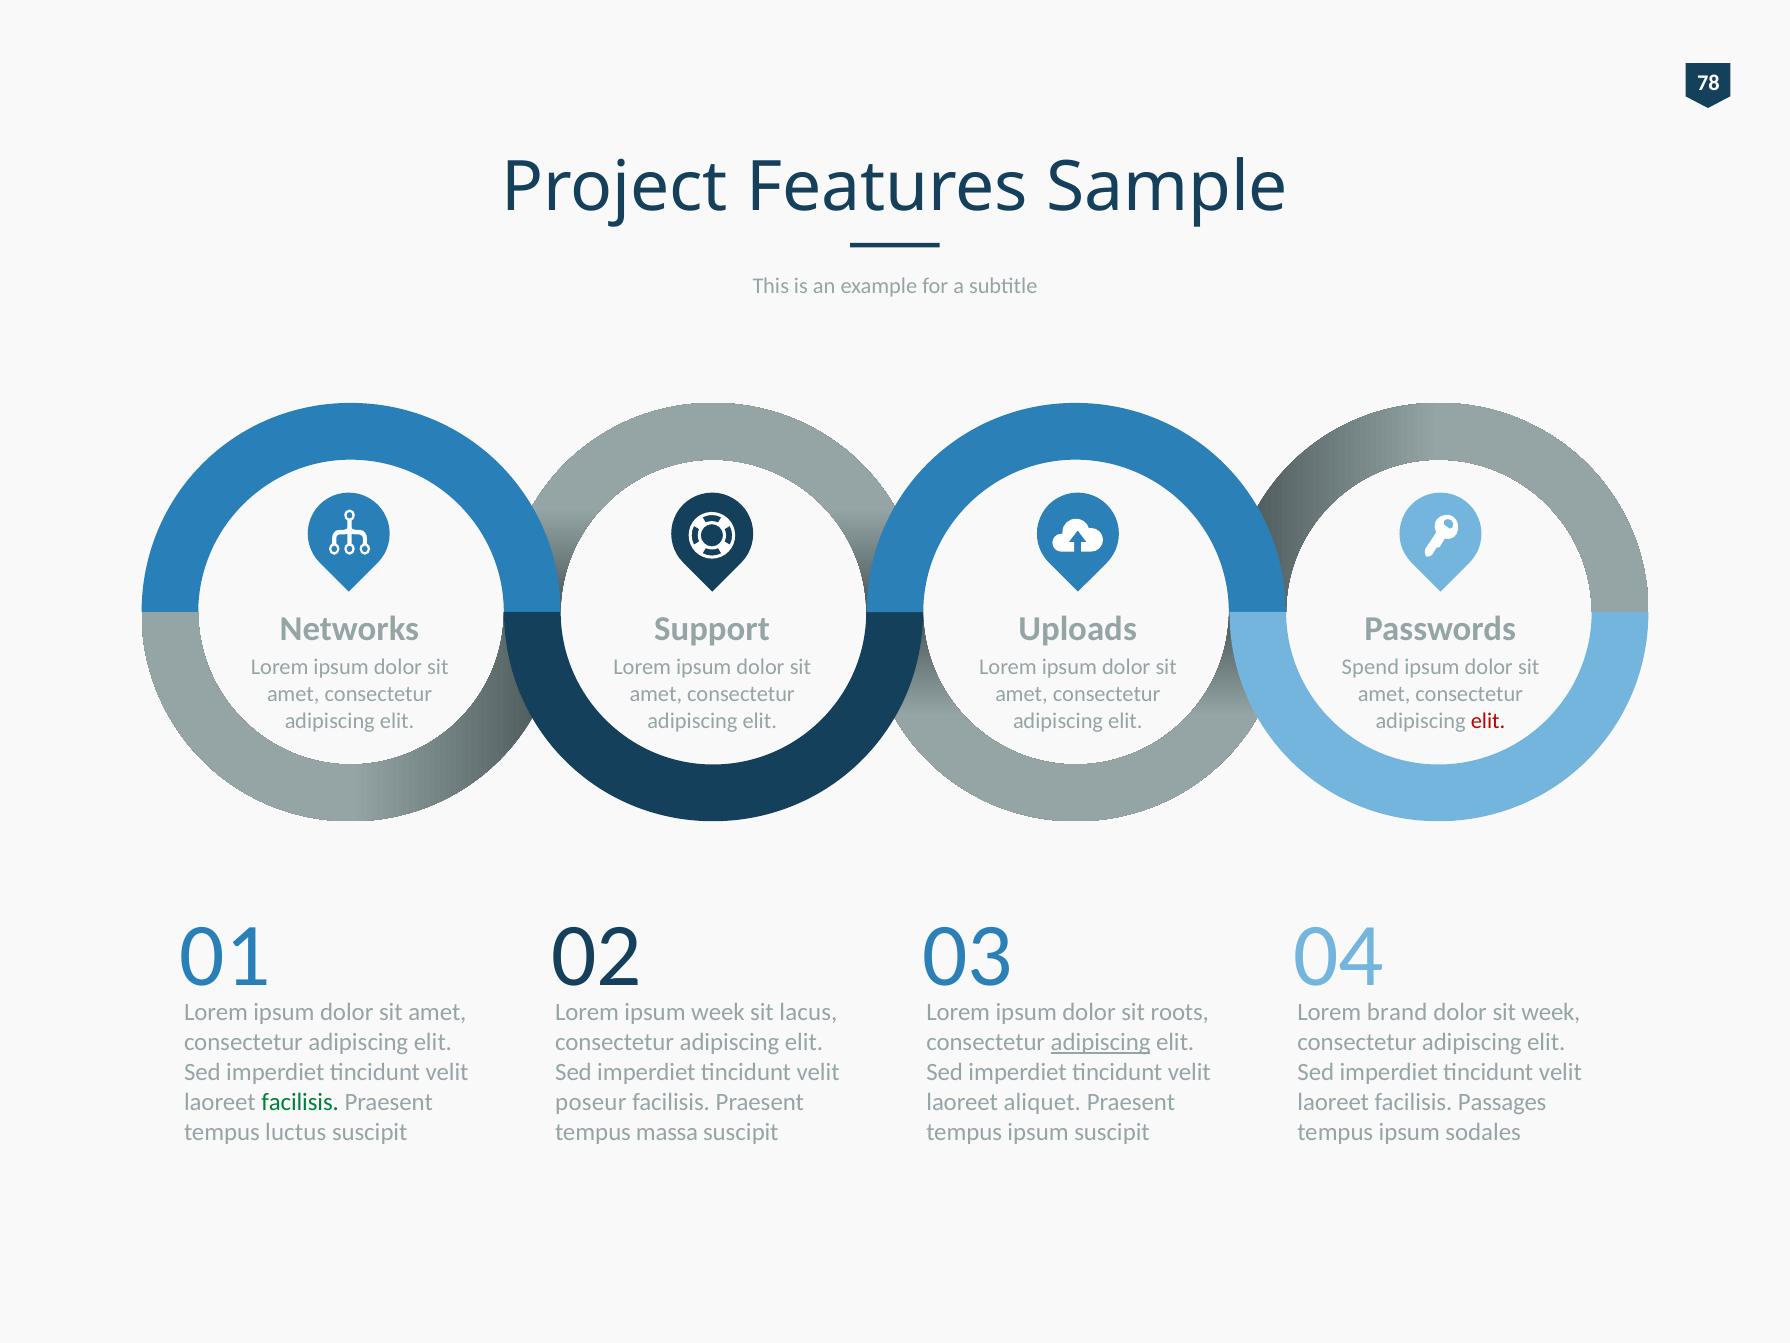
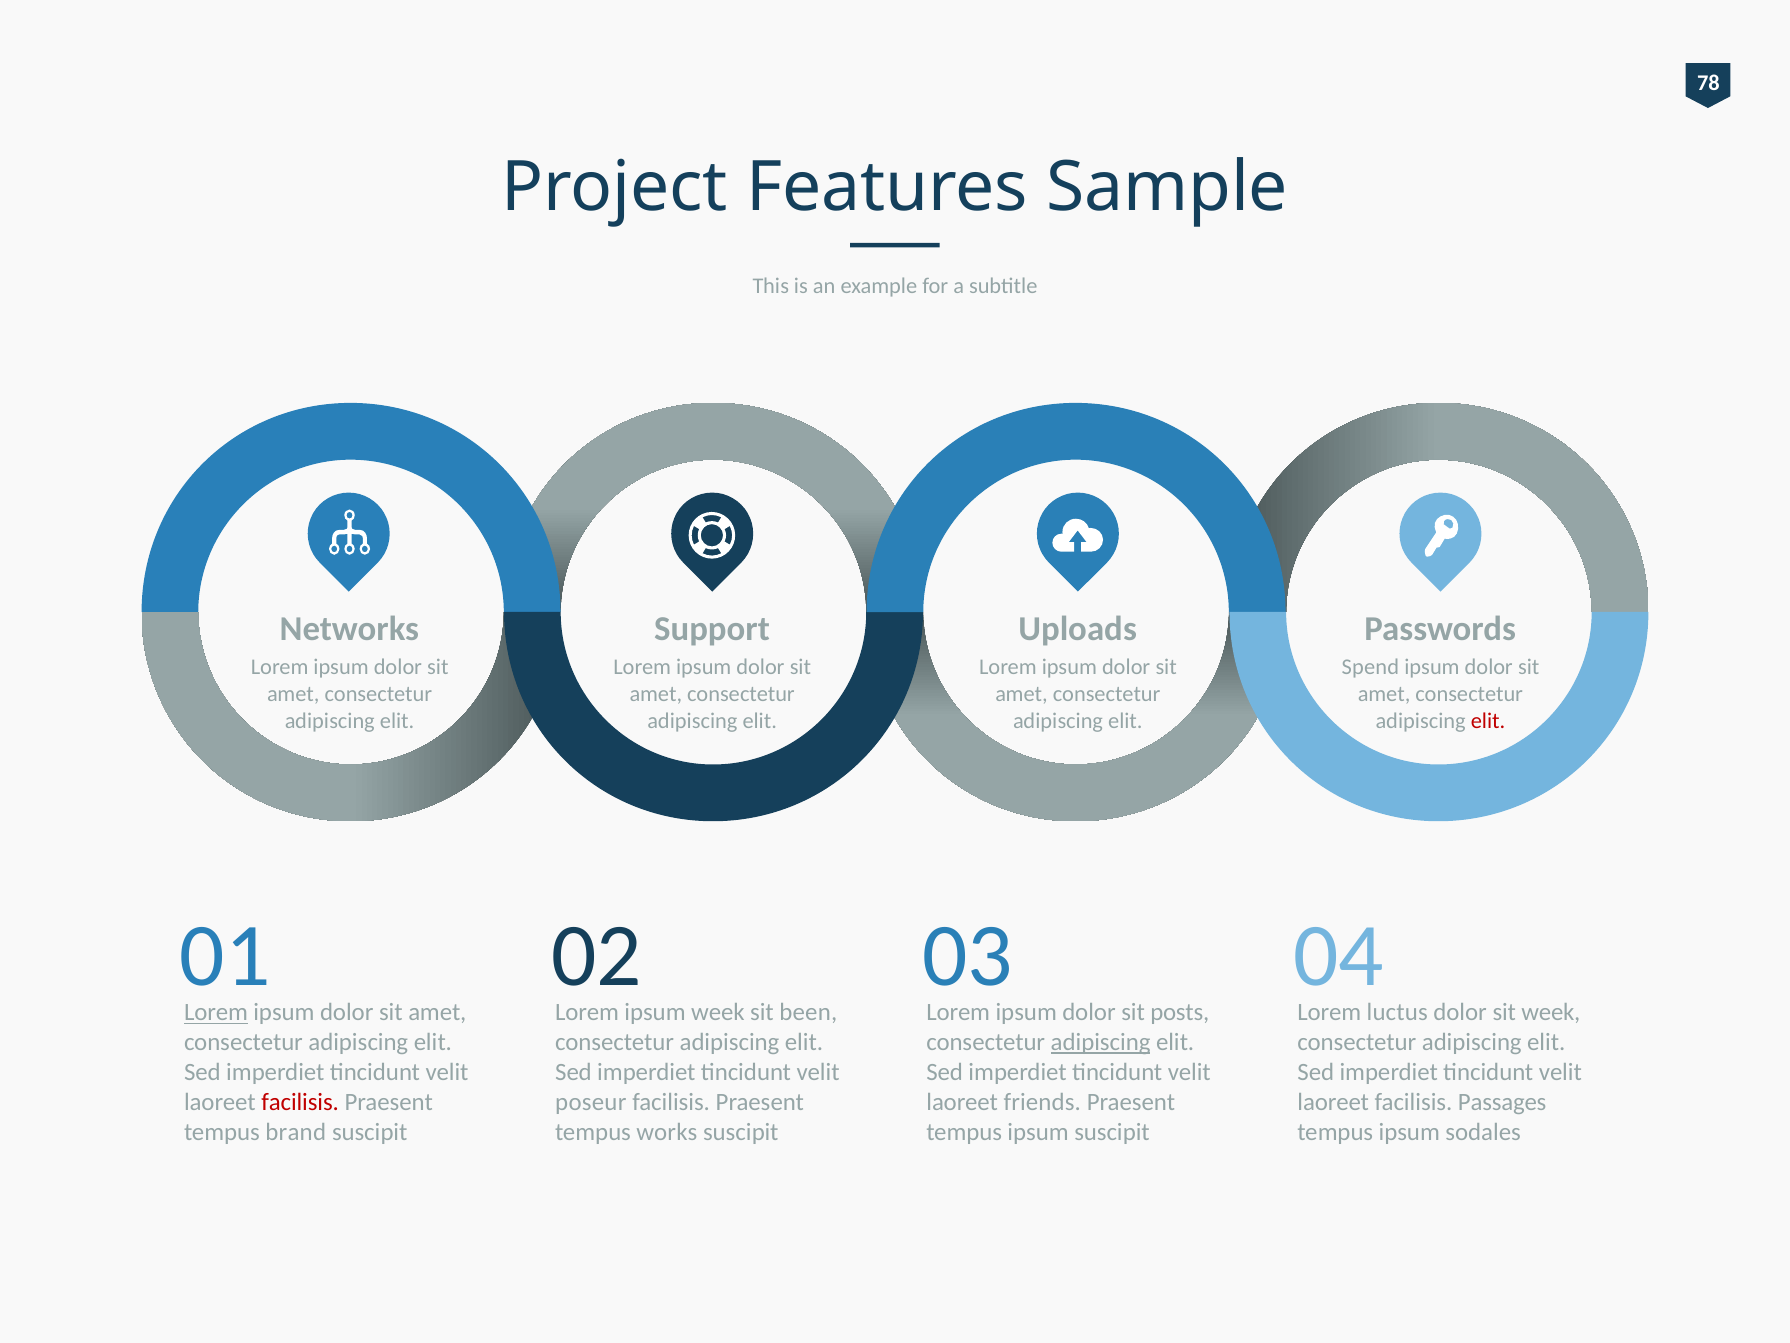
Lorem at (216, 1012) underline: none -> present
lacus: lacus -> been
roots: roots -> posts
brand: brand -> luctus
facilisis at (300, 1102) colour: green -> red
aliquet: aliquet -> friends
luctus: luctus -> brand
massa: massa -> works
